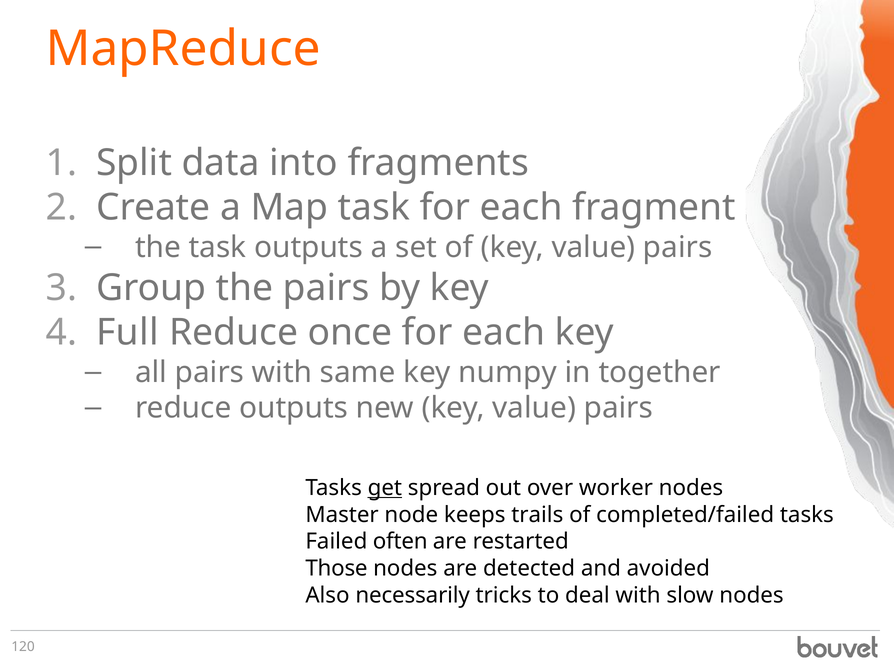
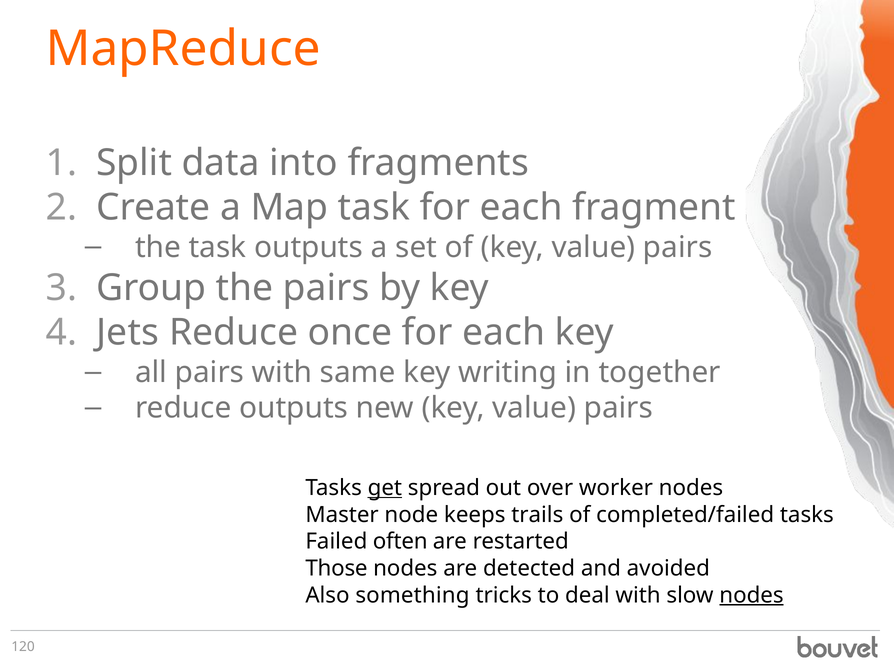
Full: Full -> Jets
numpy: numpy -> writing
necessarily: necessarily -> something
nodes at (752, 596) underline: none -> present
